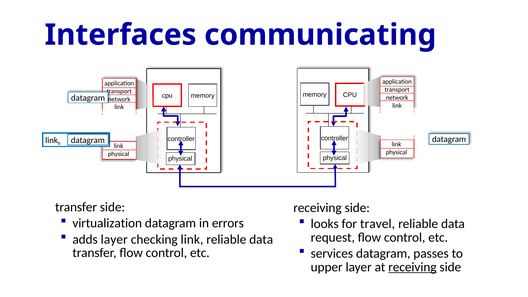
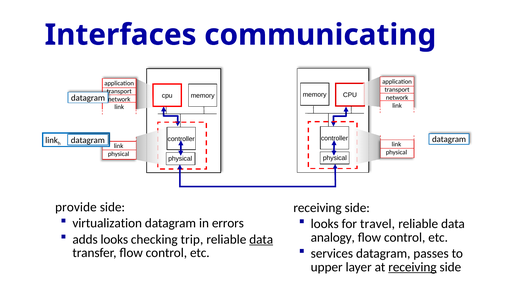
transfer at (76, 207): transfer -> provide
request: request -> analogy
adds layer: layer -> looks
checking link: link -> trip
data at (261, 239) underline: none -> present
